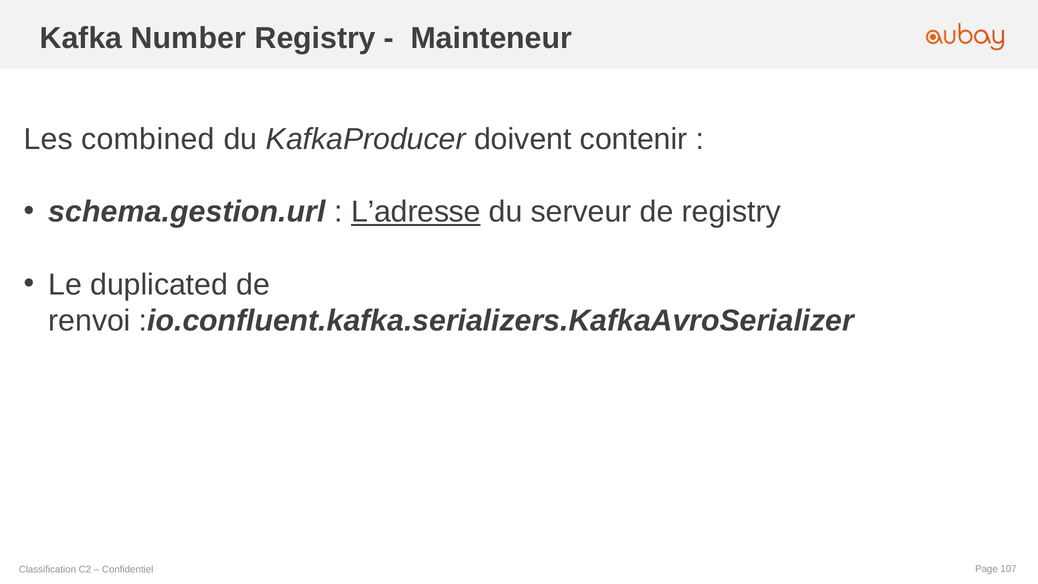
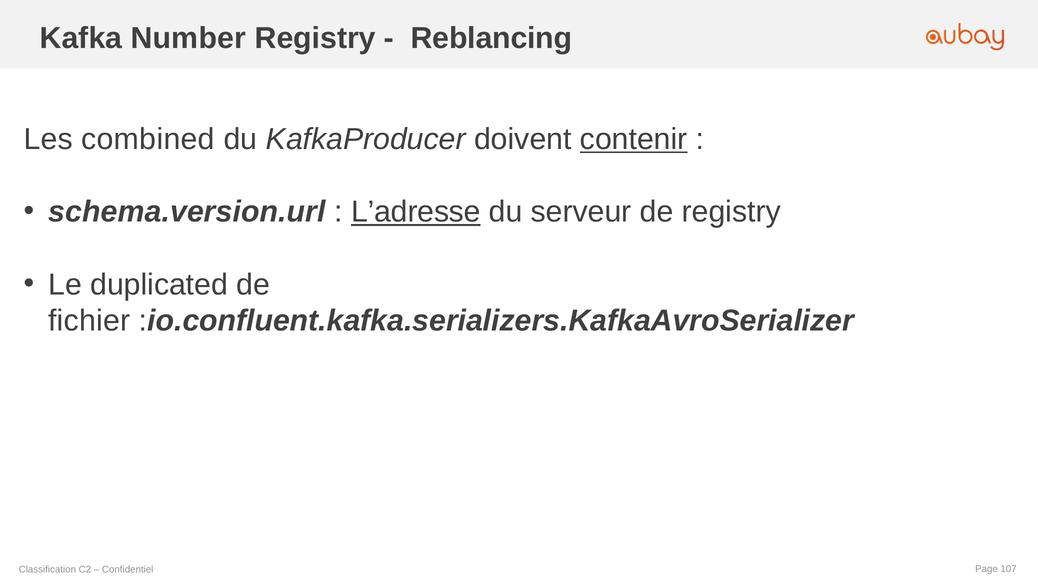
Mainteneur: Mainteneur -> Reblancing
contenir underline: none -> present
schema.gestion.url: schema.gestion.url -> schema.version.url
renvoi: renvoi -> fichier
